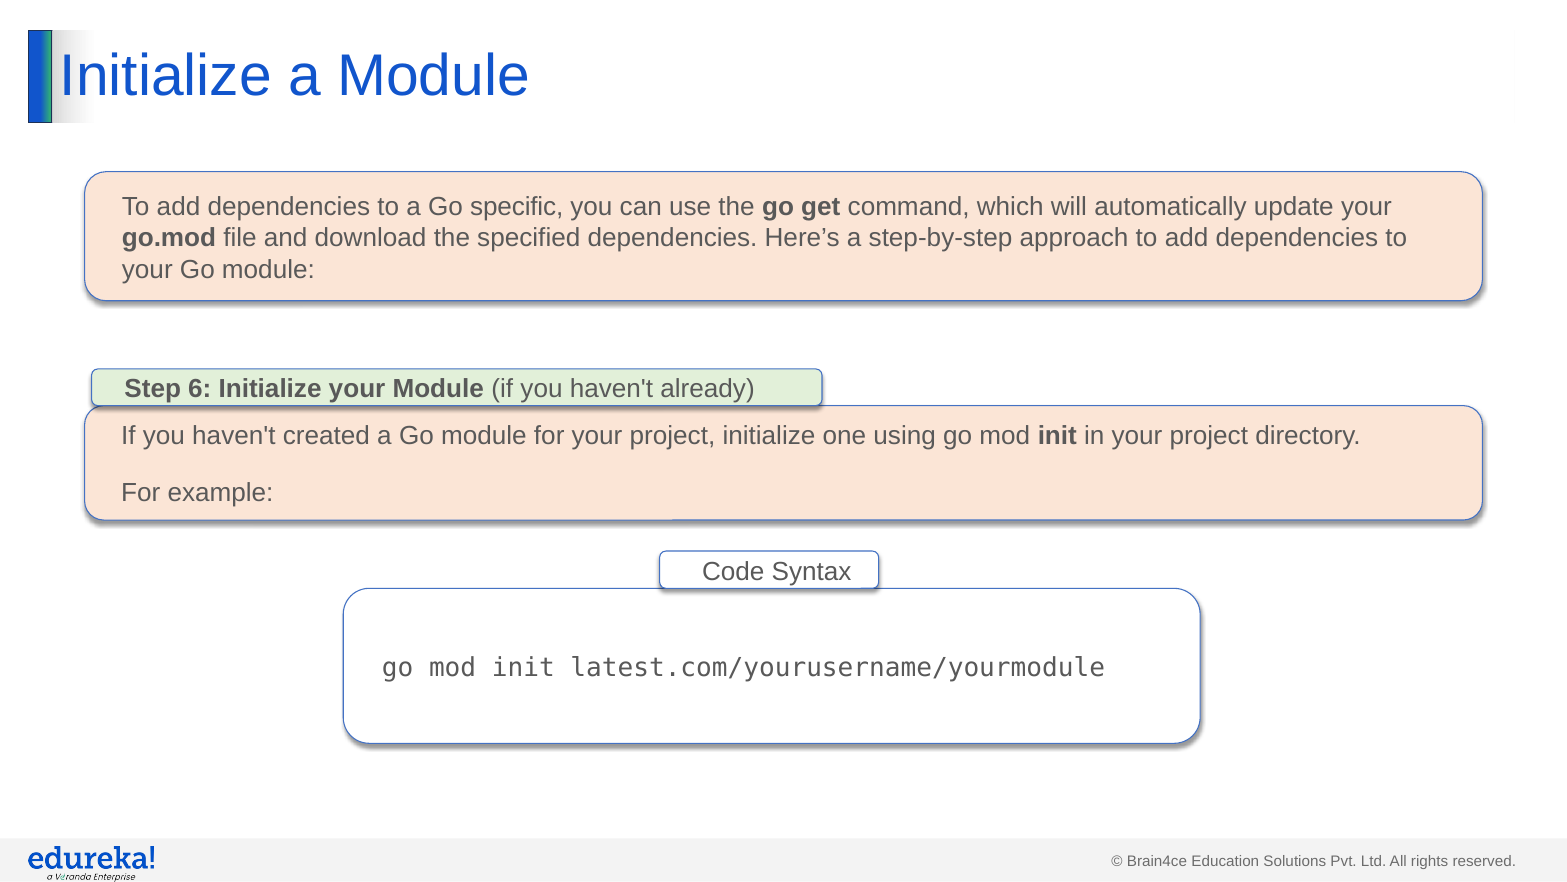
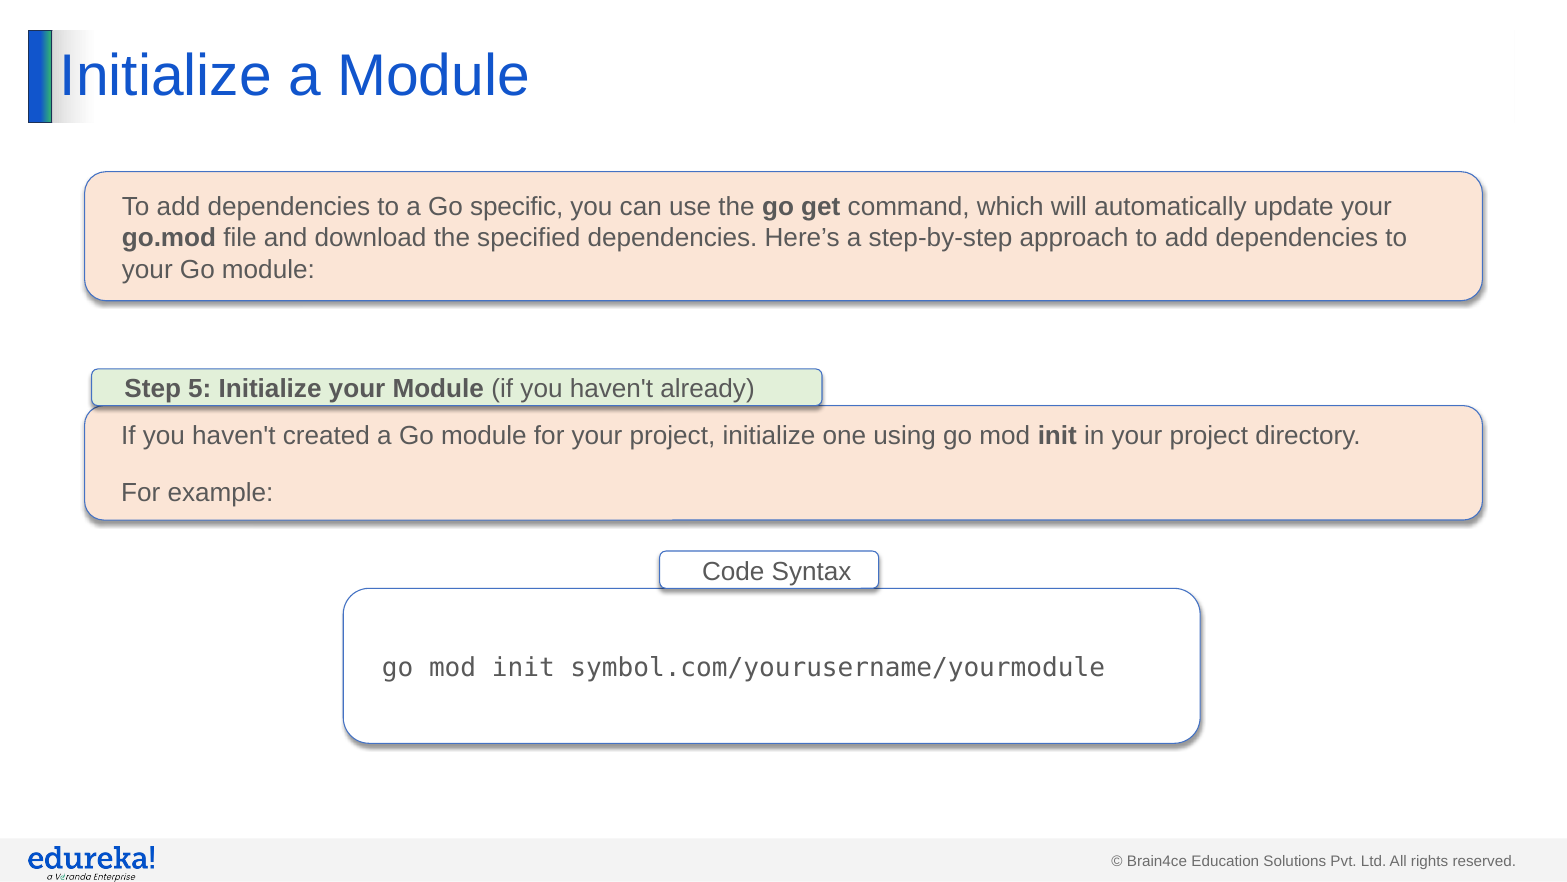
6: 6 -> 5
latest.com/yourusername/yourmodule: latest.com/yourusername/yourmodule -> symbol.com/yourusername/yourmodule
